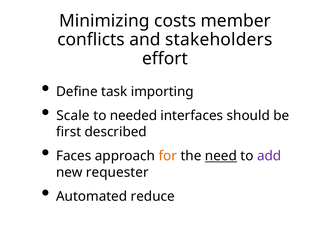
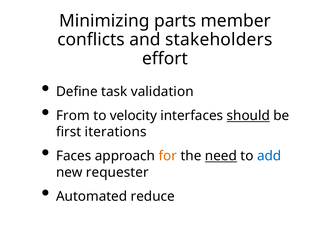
costs: costs -> parts
importing: importing -> validation
Scale: Scale -> From
needed: needed -> velocity
should underline: none -> present
described: described -> iterations
add colour: purple -> blue
